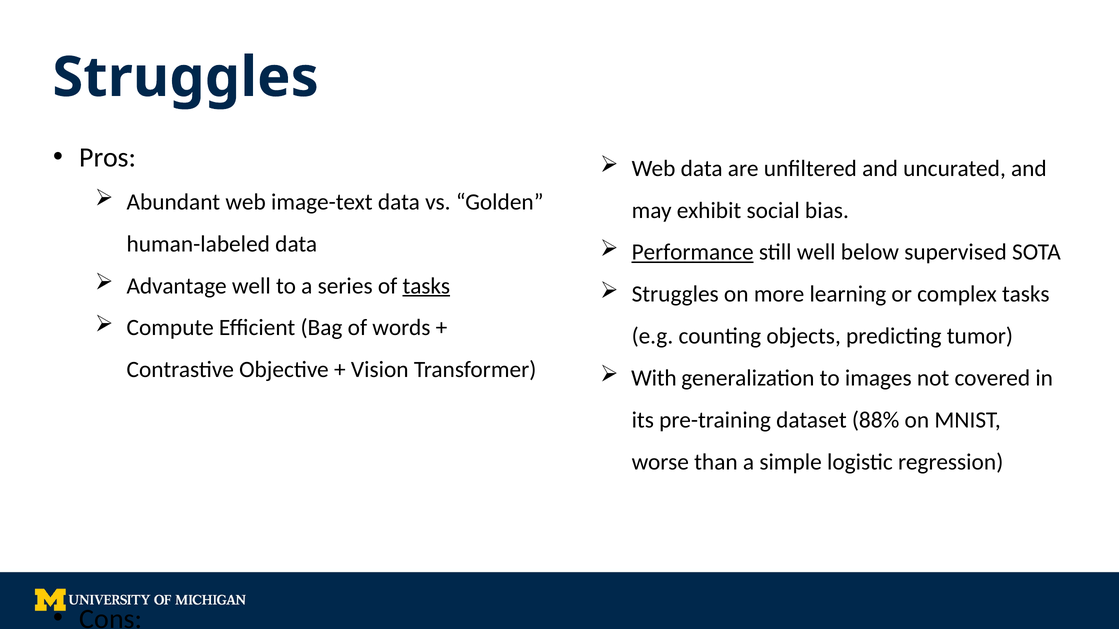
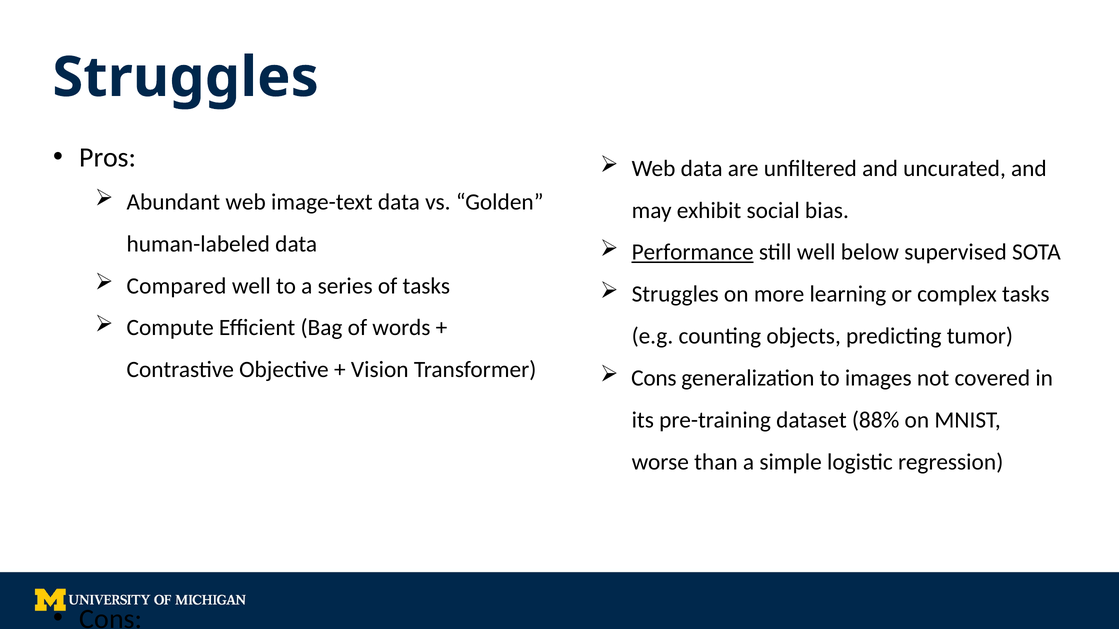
Advantage: Advantage -> Compared
tasks at (426, 286) underline: present -> none
With at (654, 378): With -> Cons
